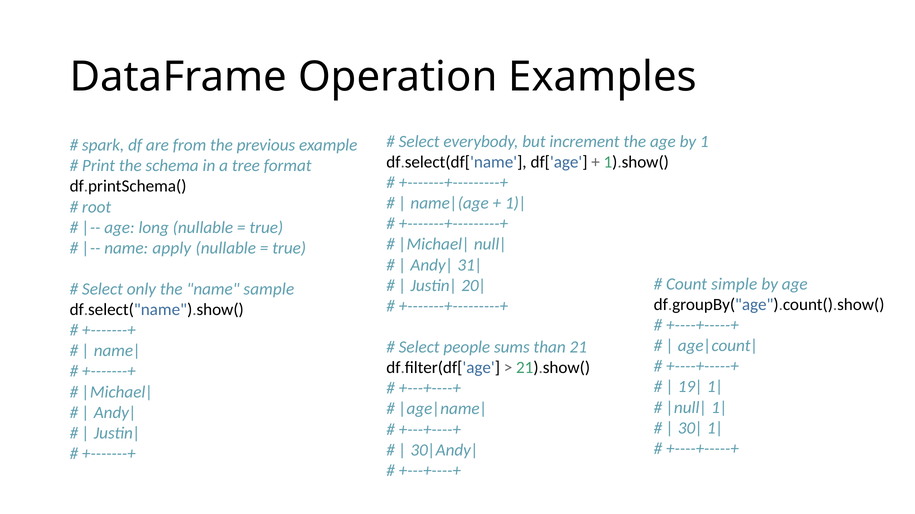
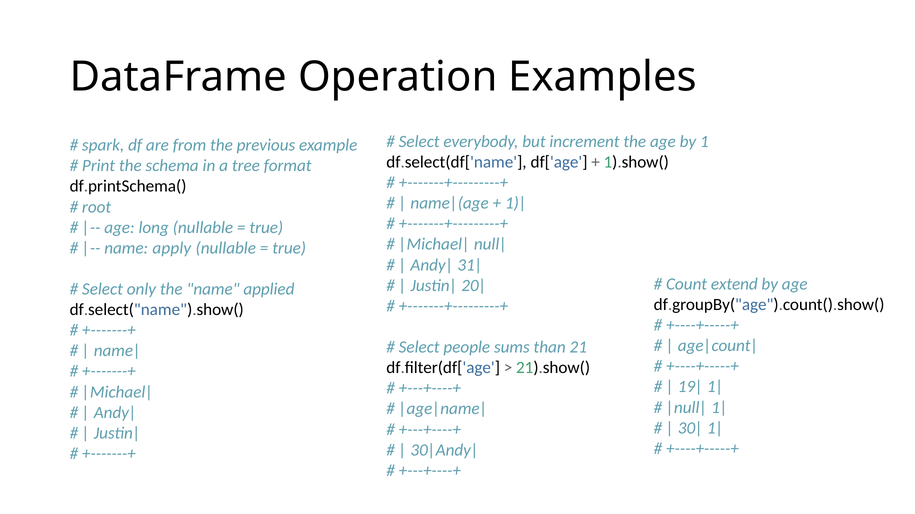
simple: simple -> extend
sample: sample -> applied
